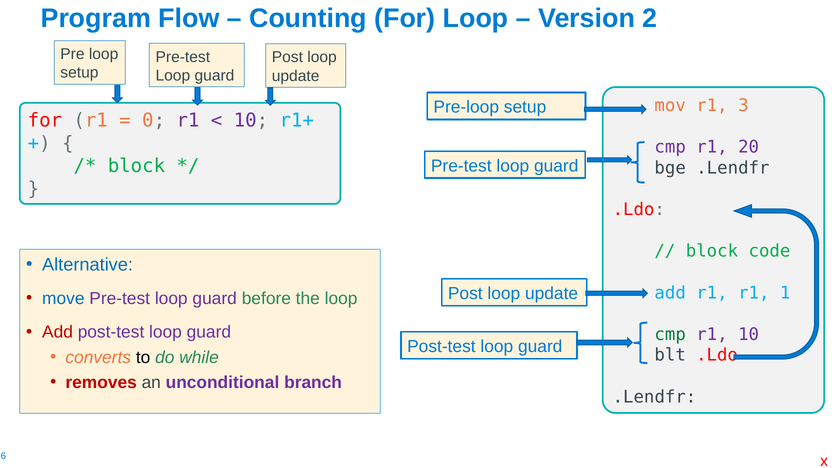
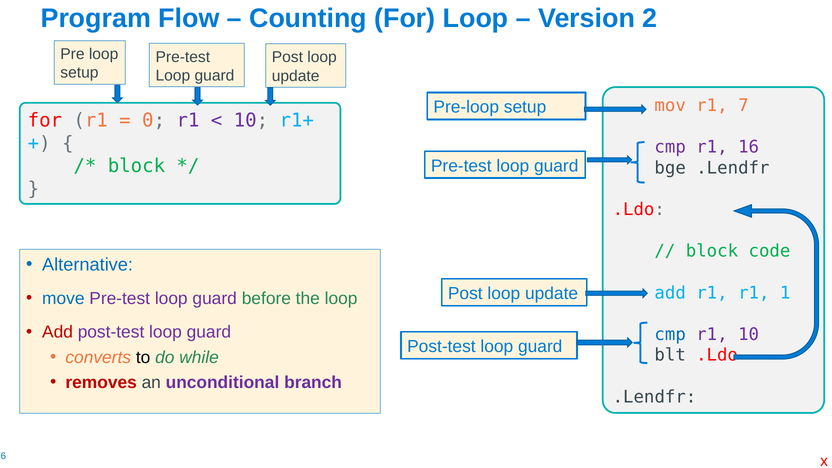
3: 3 -> 7
20: 20 -> 16
cmp at (670, 334) colour: green -> blue
